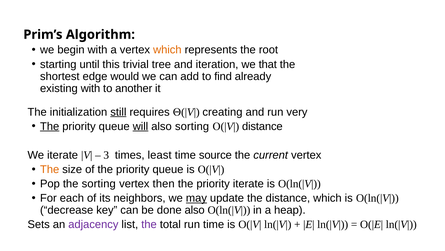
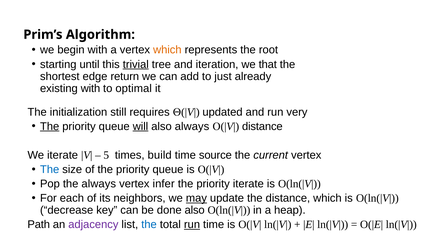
trivial underline: none -> present
would: would -> return
find: find -> just
another: another -> optimal
still underline: present -> none
creating: creating -> updated
also sorting: sorting -> always
3: 3 -> 5
least: least -> build
The at (50, 169) colour: orange -> blue
the sorting: sorting -> always
then: then -> infer
Sets: Sets -> Path
the at (149, 224) colour: purple -> blue
run at (192, 224) underline: none -> present
